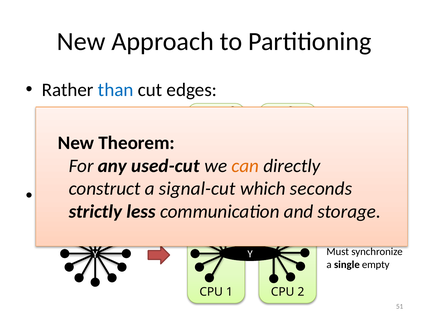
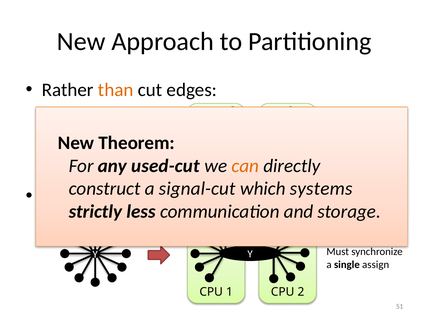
than colour: blue -> orange
seconds: seconds -> systems
empty: empty -> assign
